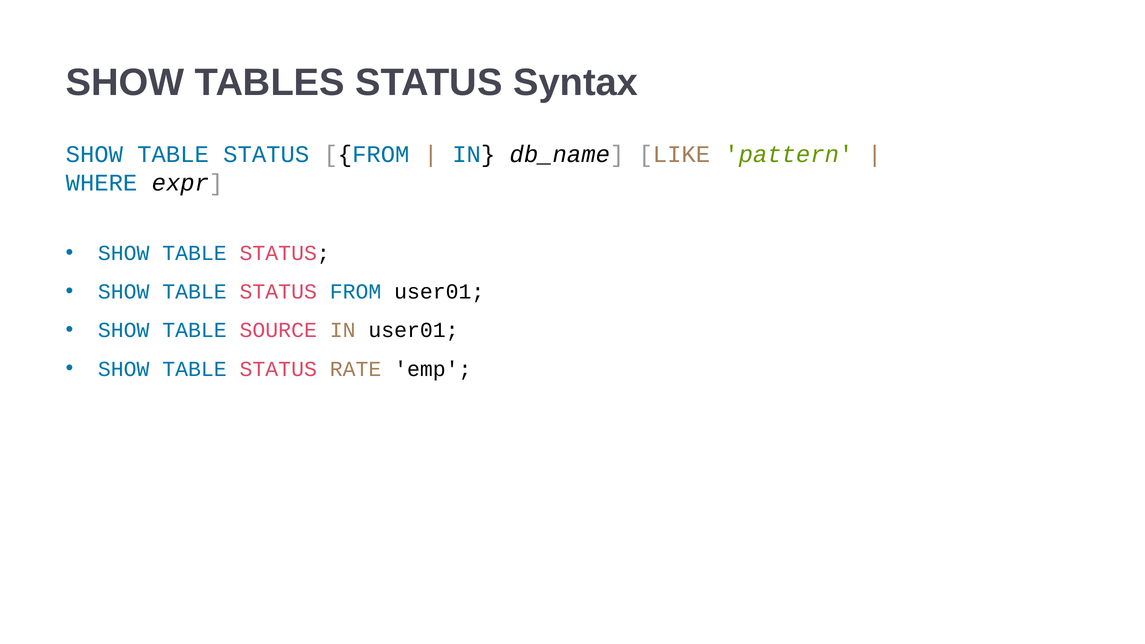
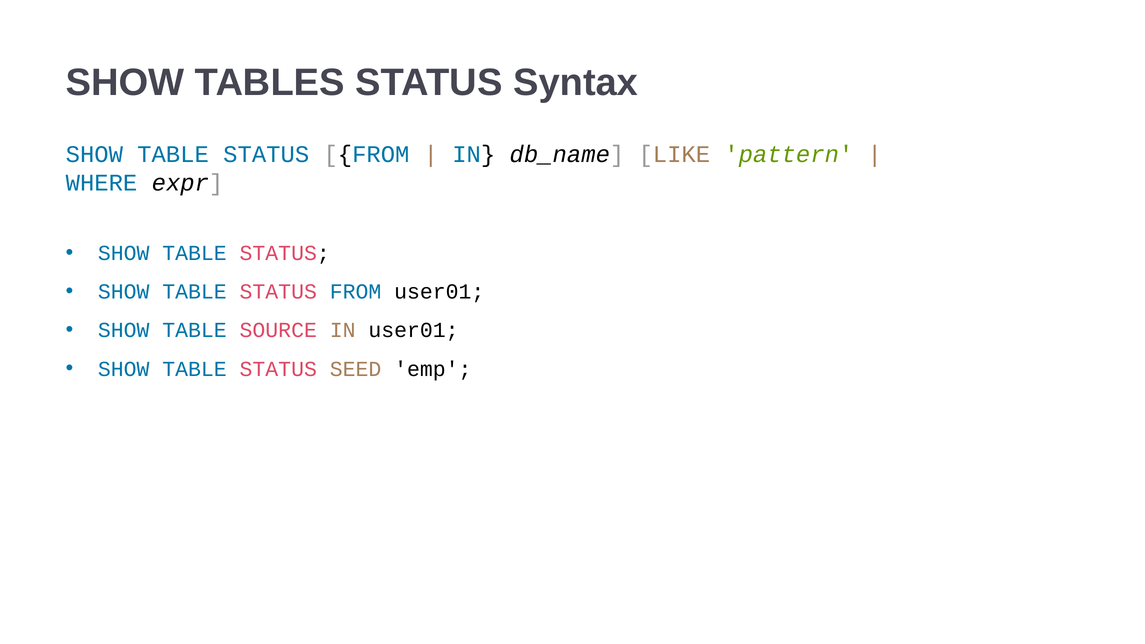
RATE: RATE -> SEED
